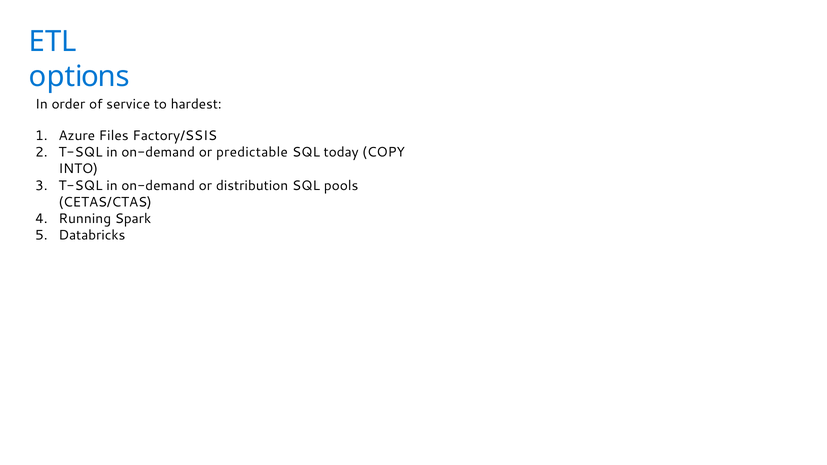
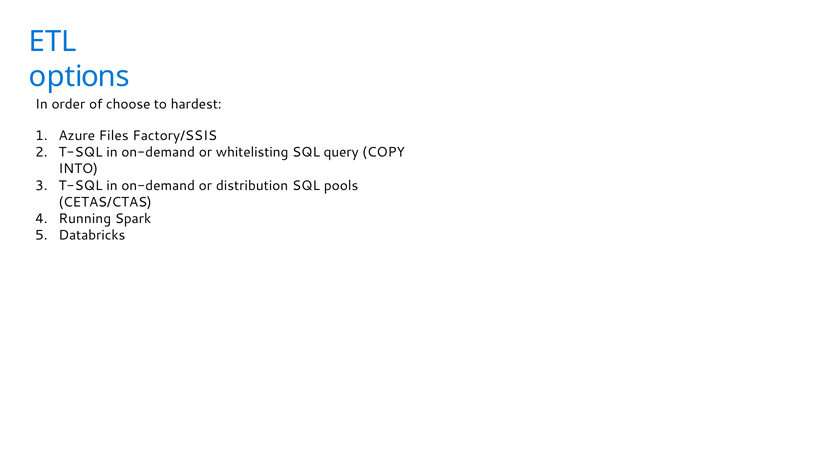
service: service -> choose
predictable: predictable -> whitelisting
today: today -> query
